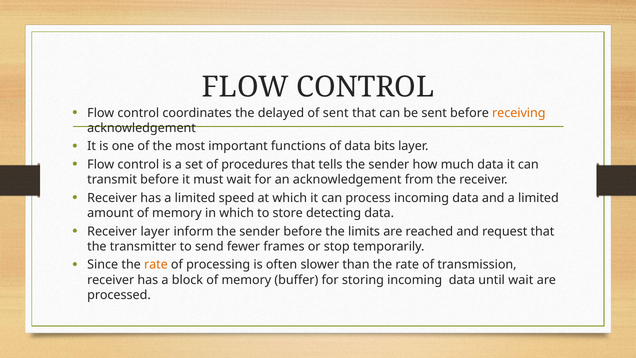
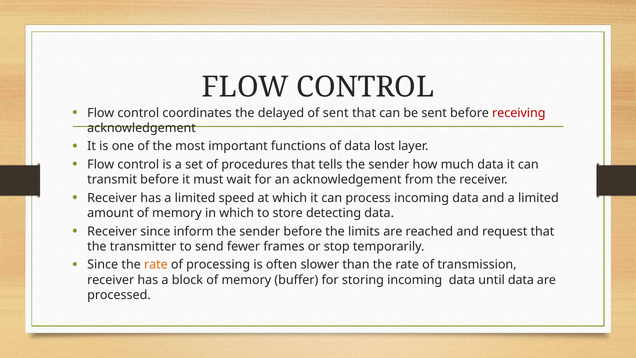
receiving colour: orange -> red
bits: bits -> lost
Receiver layer: layer -> since
until wait: wait -> data
